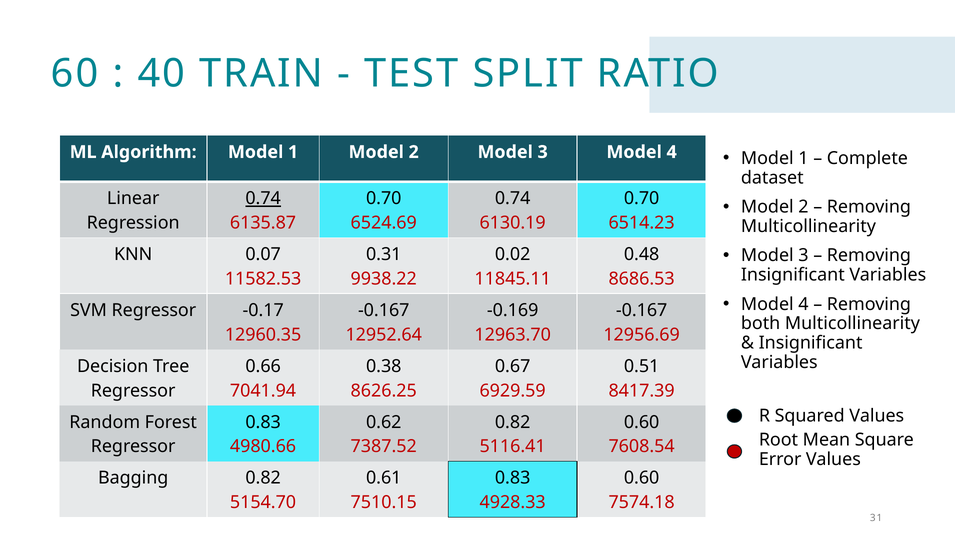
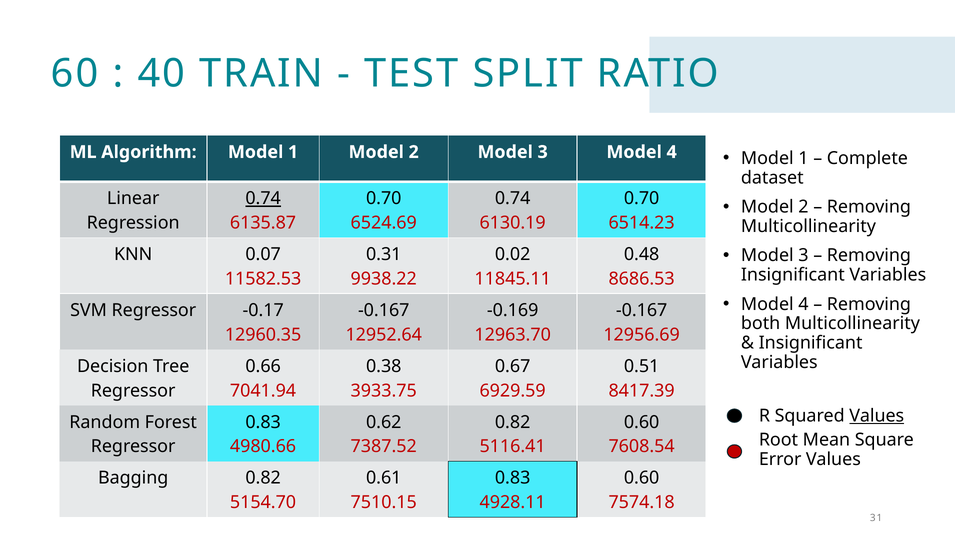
8626.25: 8626.25 -> 3933.75
Values at (877, 416) underline: none -> present
4928.33: 4928.33 -> 4928.11
